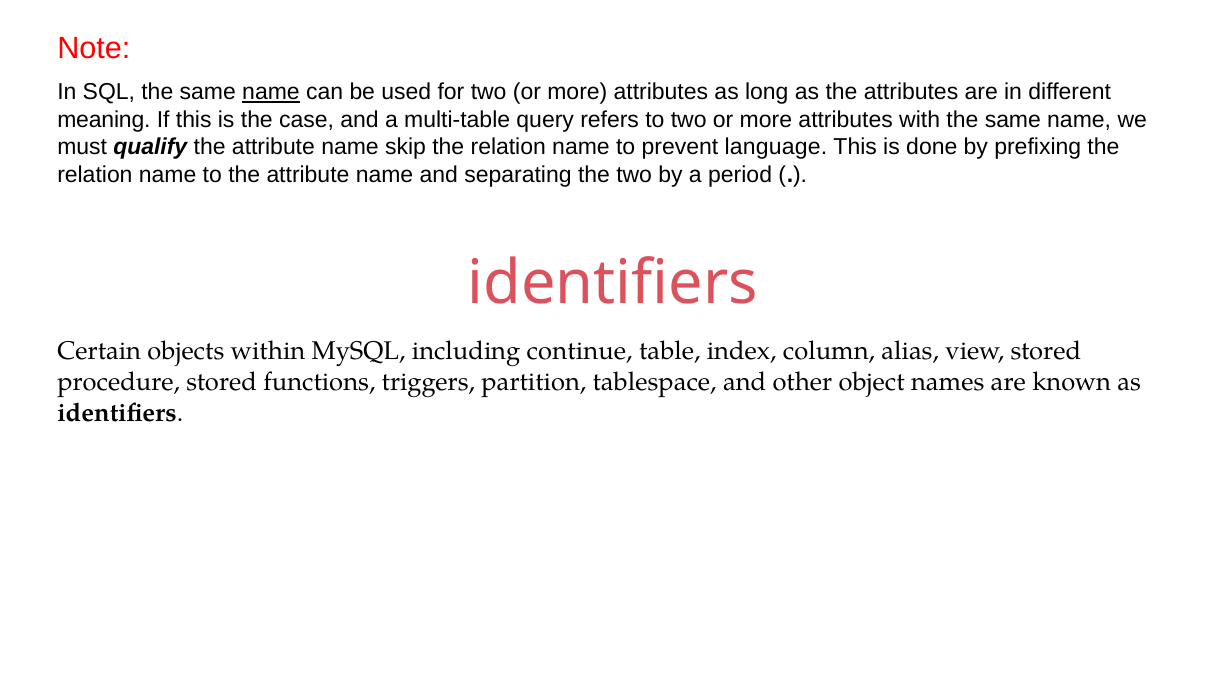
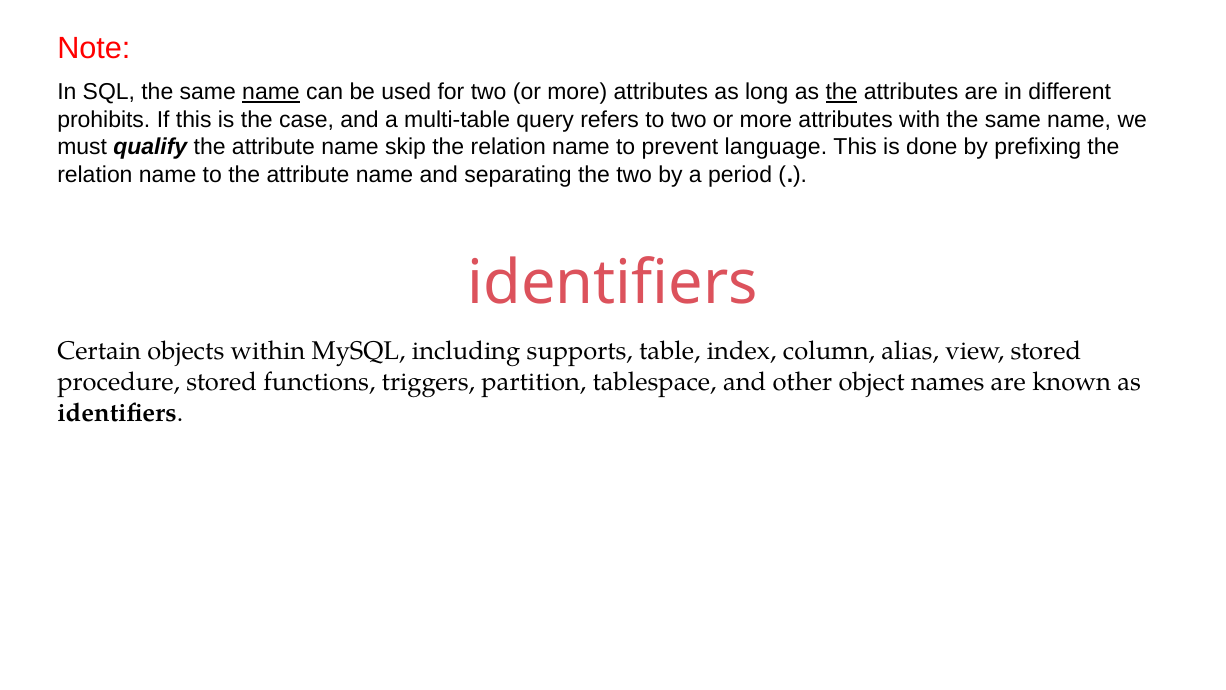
the at (842, 92) underline: none -> present
meaning: meaning -> prohibits
continue: continue -> supports
